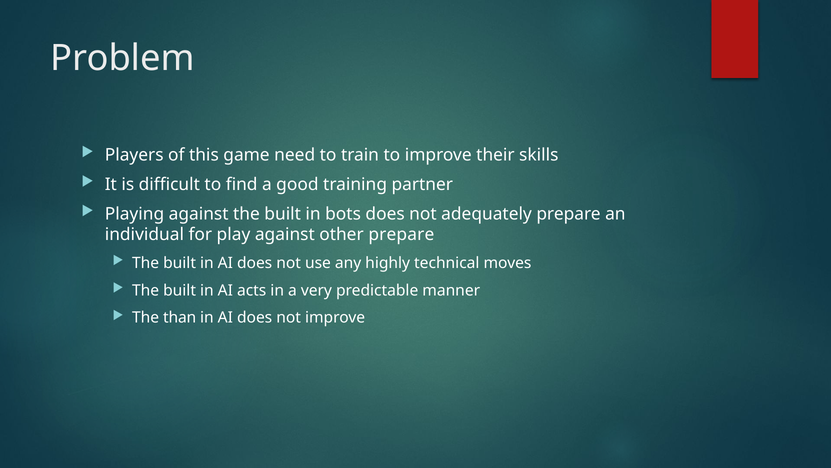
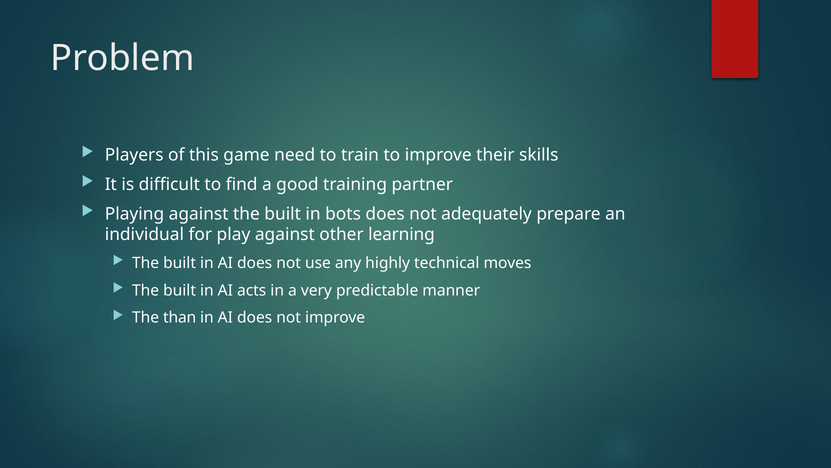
other prepare: prepare -> learning
